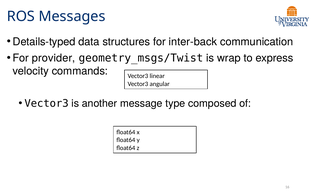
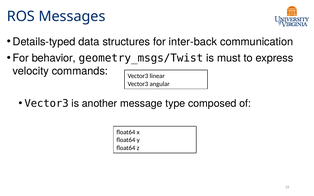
provider: provider -> behavior
wrap: wrap -> must
